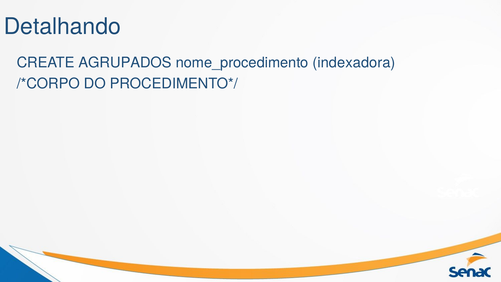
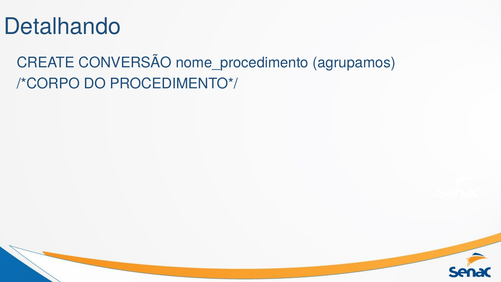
AGRUPADOS: AGRUPADOS -> CONVERSÃO
indexadora: indexadora -> agrupamos
